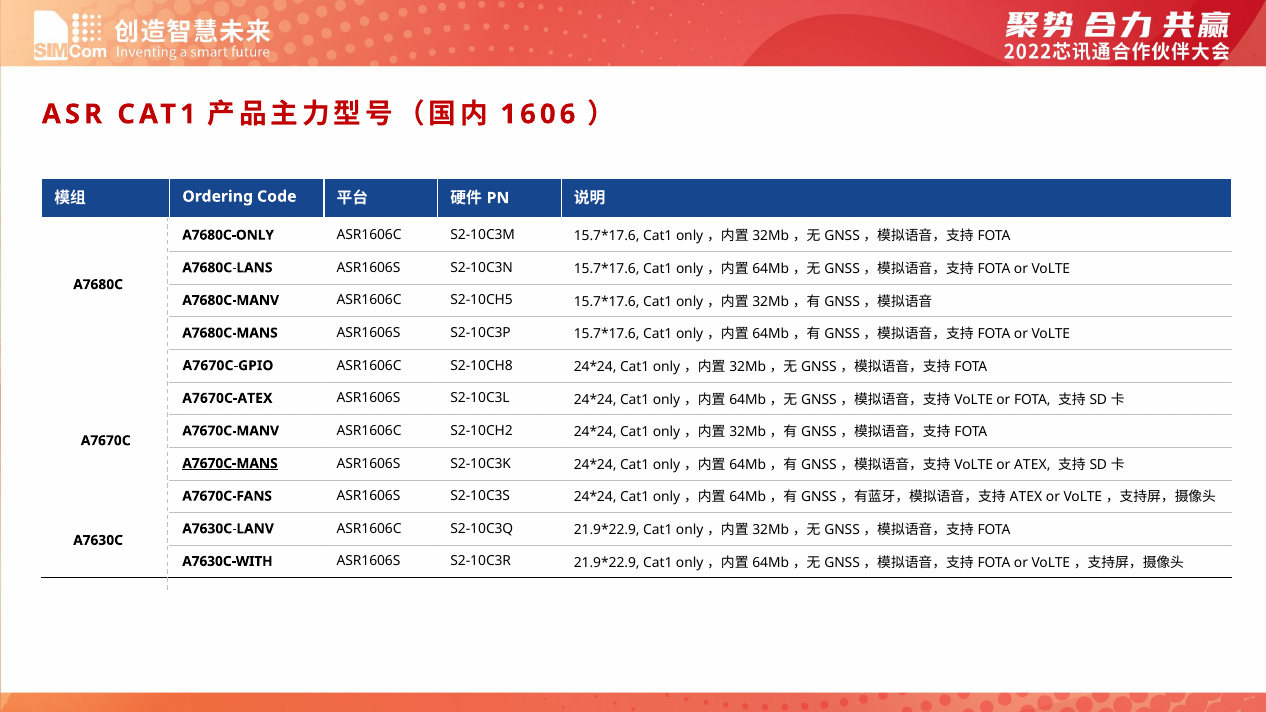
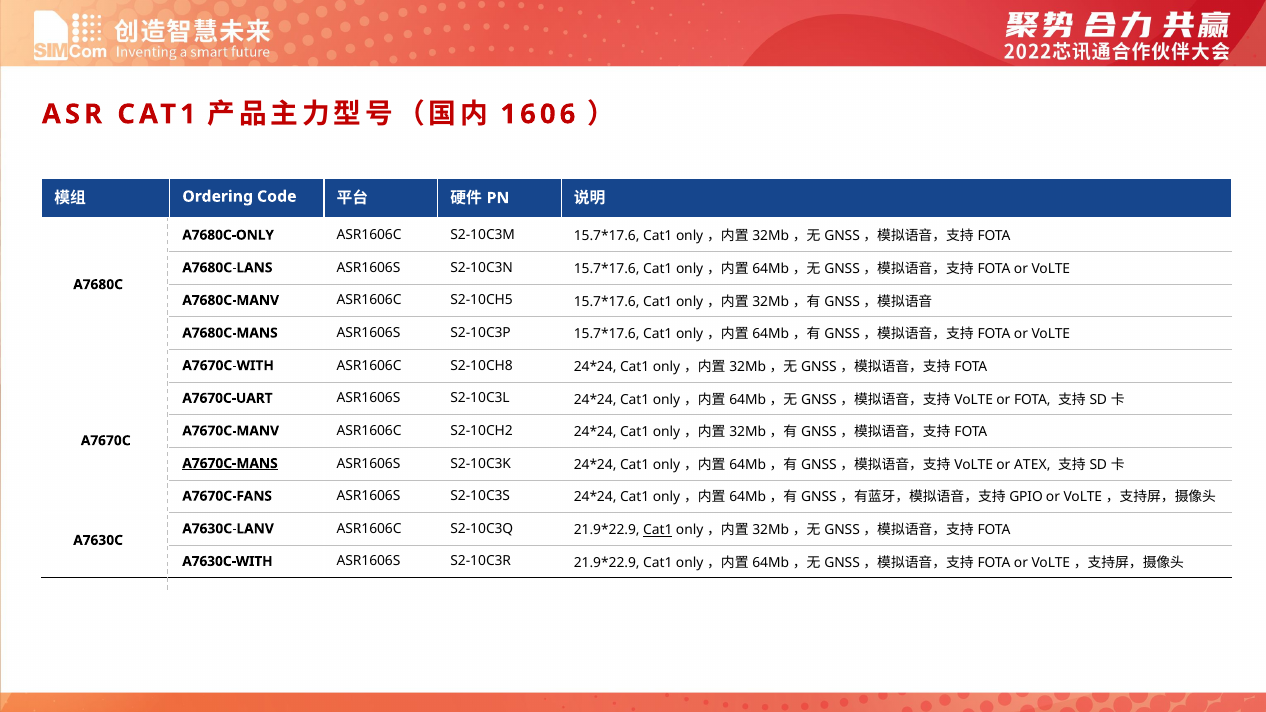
A7670C-GPIO: A7670C-GPIO -> A7670C-WITH
A7670C-ATEX: A7670C-ATEX -> A7670C-UART
ATEX at (1026, 497): ATEX -> GPIO
Cat1 at (658, 530) underline: none -> present
